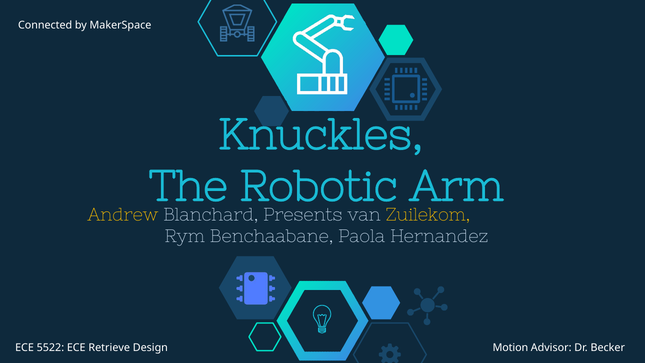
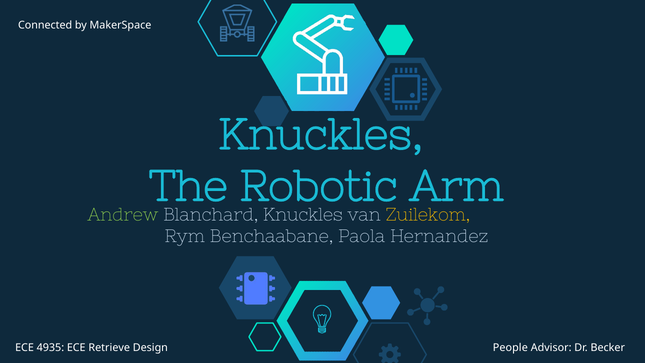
Andrew colour: yellow -> light green
Blanchard Presents: Presents -> Knuckles
5522: 5522 -> 4935
Motion: Motion -> People
